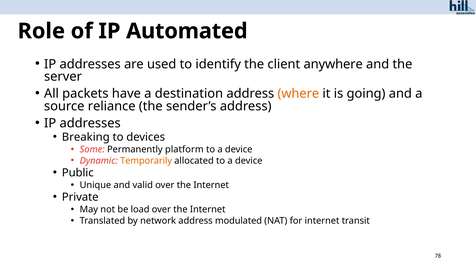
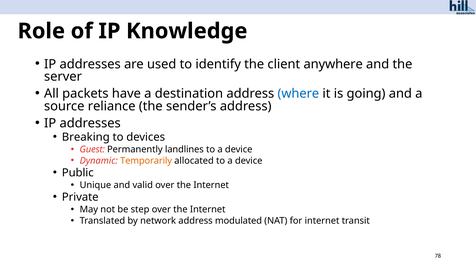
Automated: Automated -> Knowledge
where colour: orange -> blue
Some: Some -> Guest
platform: platform -> landlines
load: load -> step
